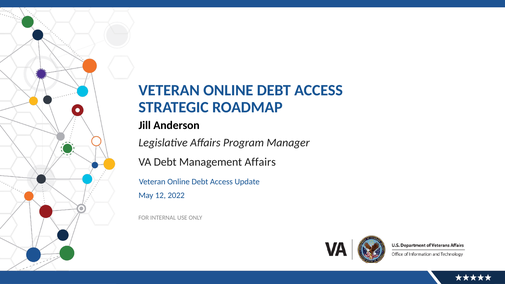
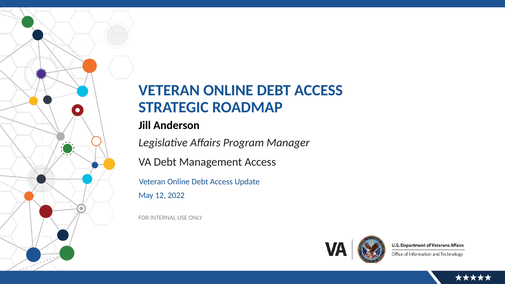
Management Affairs: Affairs -> Access
